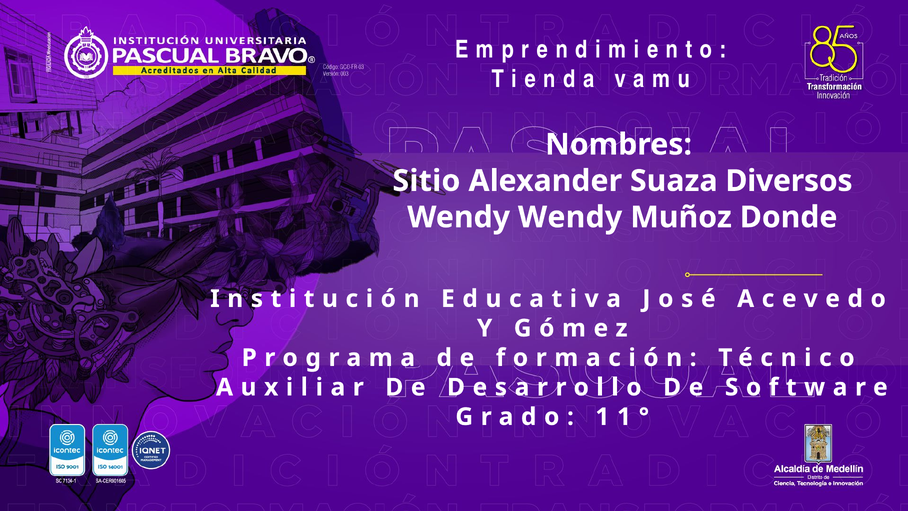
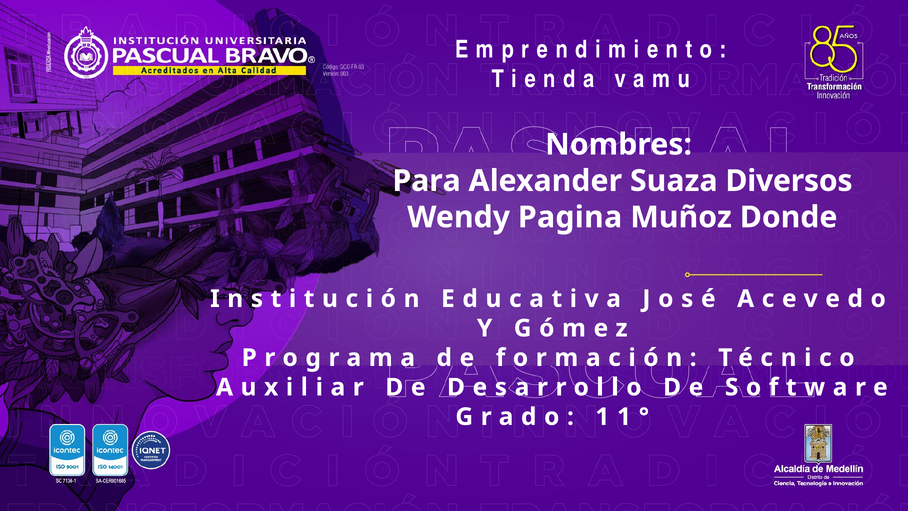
Sitio: Sitio -> Para
Wendy Wendy: Wendy -> Pagina
